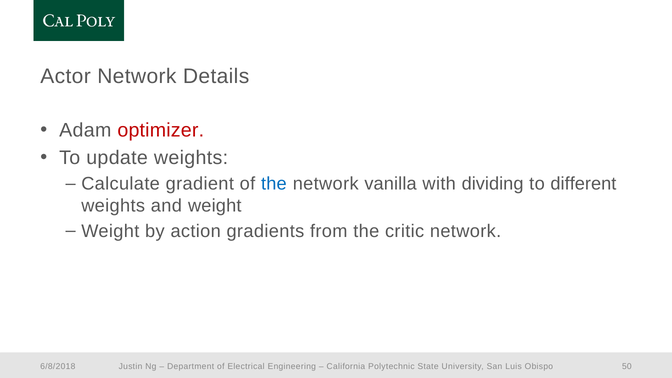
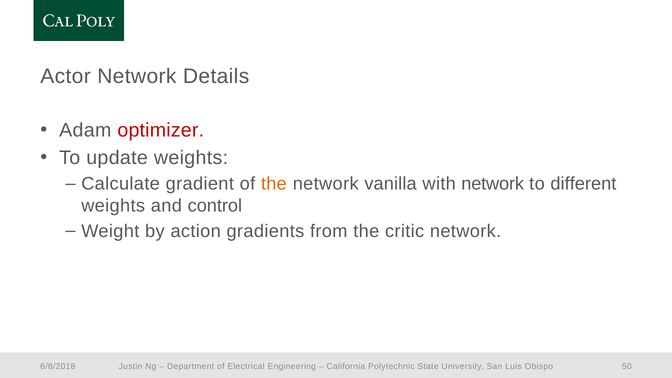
the at (274, 184) colour: blue -> orange
with dividing: dividing -> network
and weight: weight -> control
